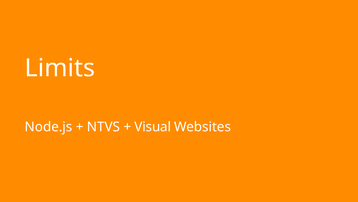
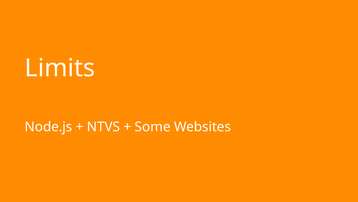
Visual: Visual -> Some
